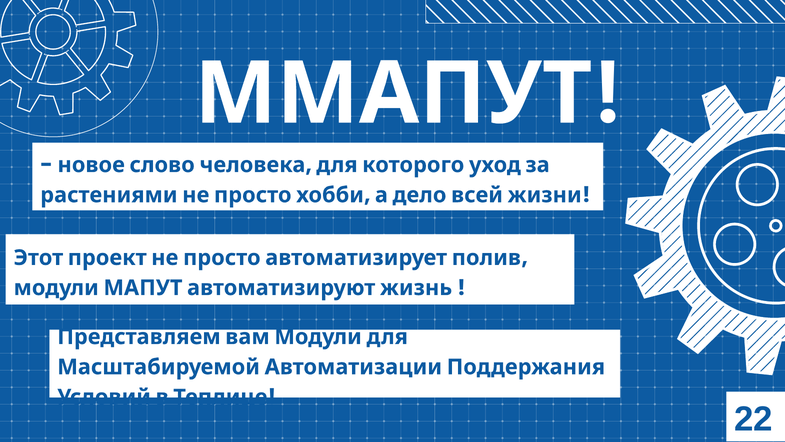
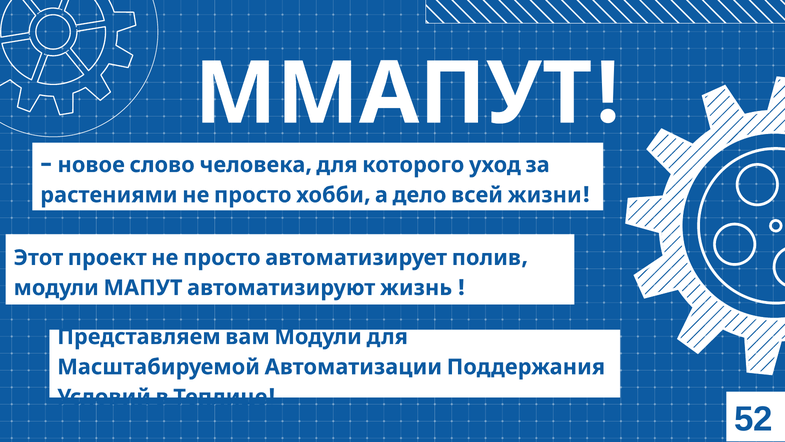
22: 22 -> 52
